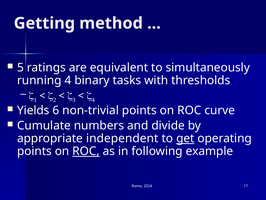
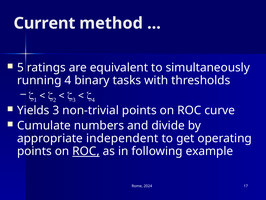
Getting: Getting -> Current
Yields 6: 6 -> 3
get underline: present -> none
